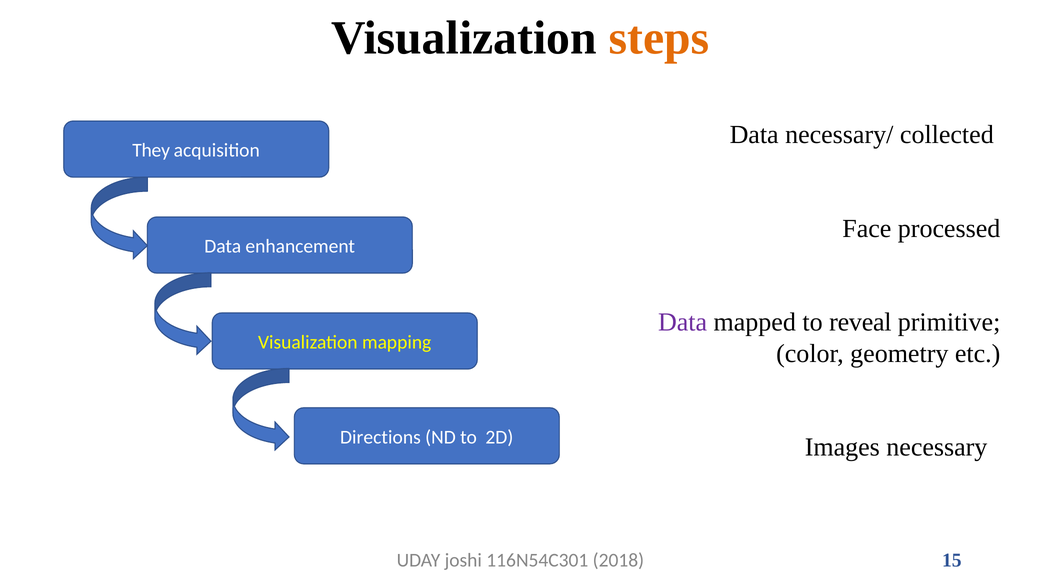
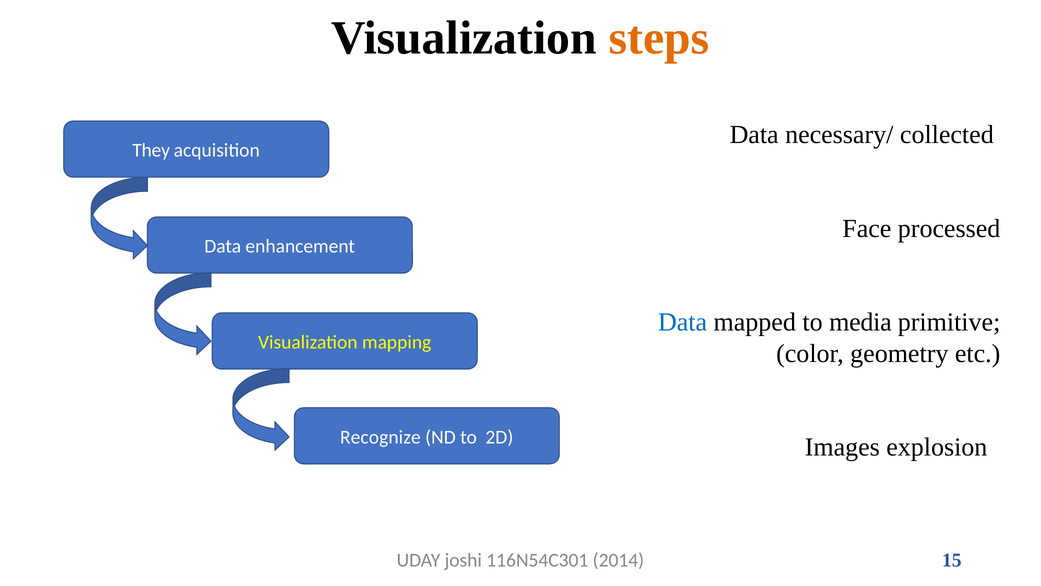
Data at (683, 322) colour: purple -> blue
reveal: reveal -> media
Directions: Directions -> Recognize
necessary: necessary -> explosion
2018: 2018 -> 2014
